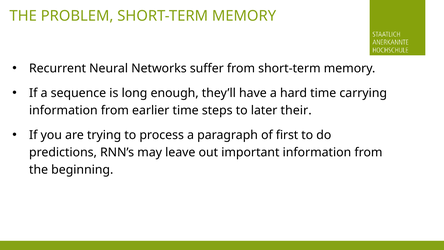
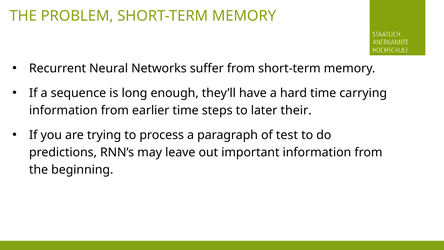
first: first -> test
